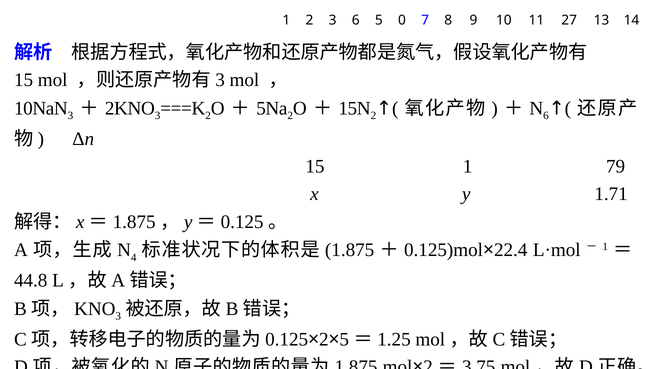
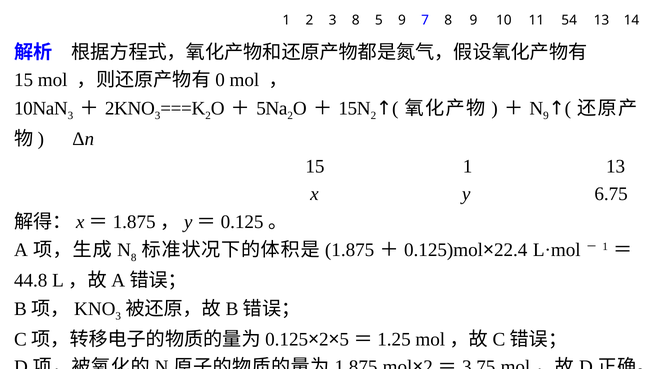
3 6: 6 -> 8
5 0: 0 -> 9
27: 27 -> 54
3 at (220, 80): 3 -> 0
6 at (546, 116): 6 -> 9
1 79: 79 -> 13
1.71: 1.71 -> 6.75
4 at (134, 257): 4 -> 8
